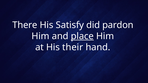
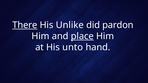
There underline: none -> present
Satisfy: Satisfy -> Unlike
their: their -> unto
